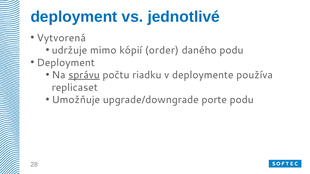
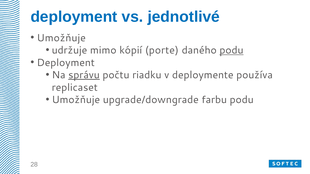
Vytvorená at (61, 38): Vytvorená -> Umožňuje
order: order -> porte
podu at (231, 50) underline: none -> present
porte: porte -> farbu
